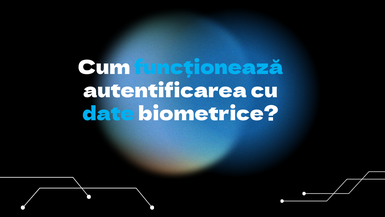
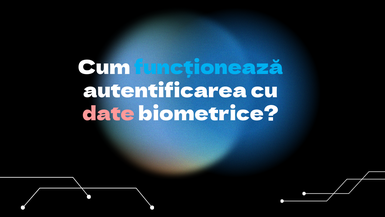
date colour: light blue -> pink
